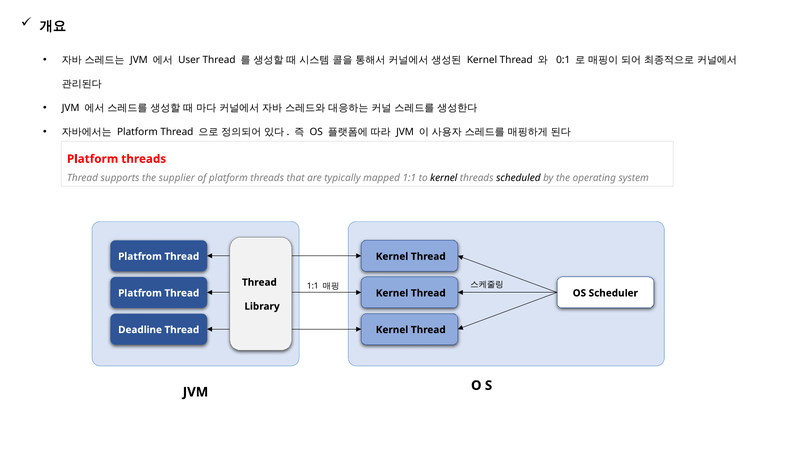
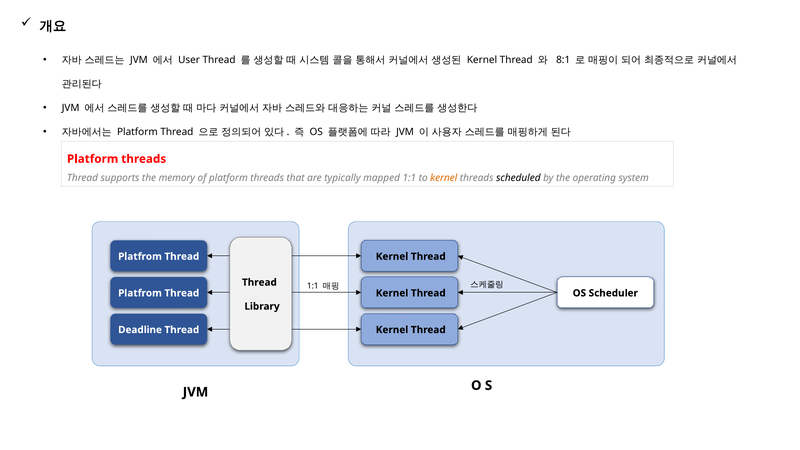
0:1: 0:1 -> 8:1
supplier: supplier -> memory
kernel at (444, 178) colour: black -> orange
